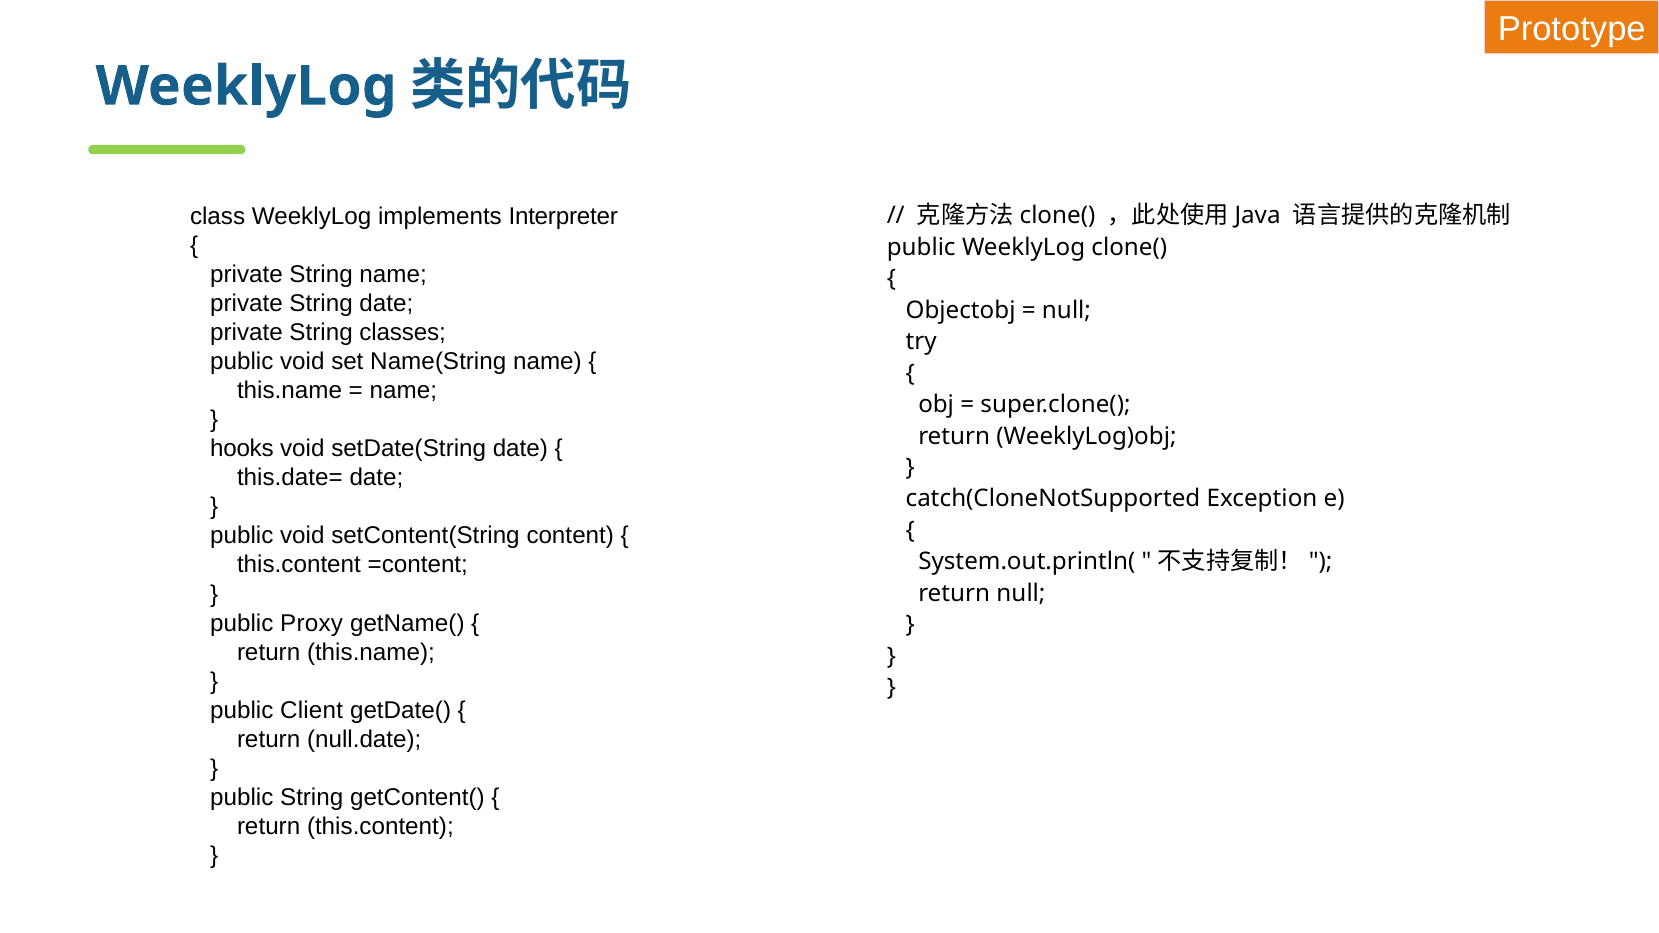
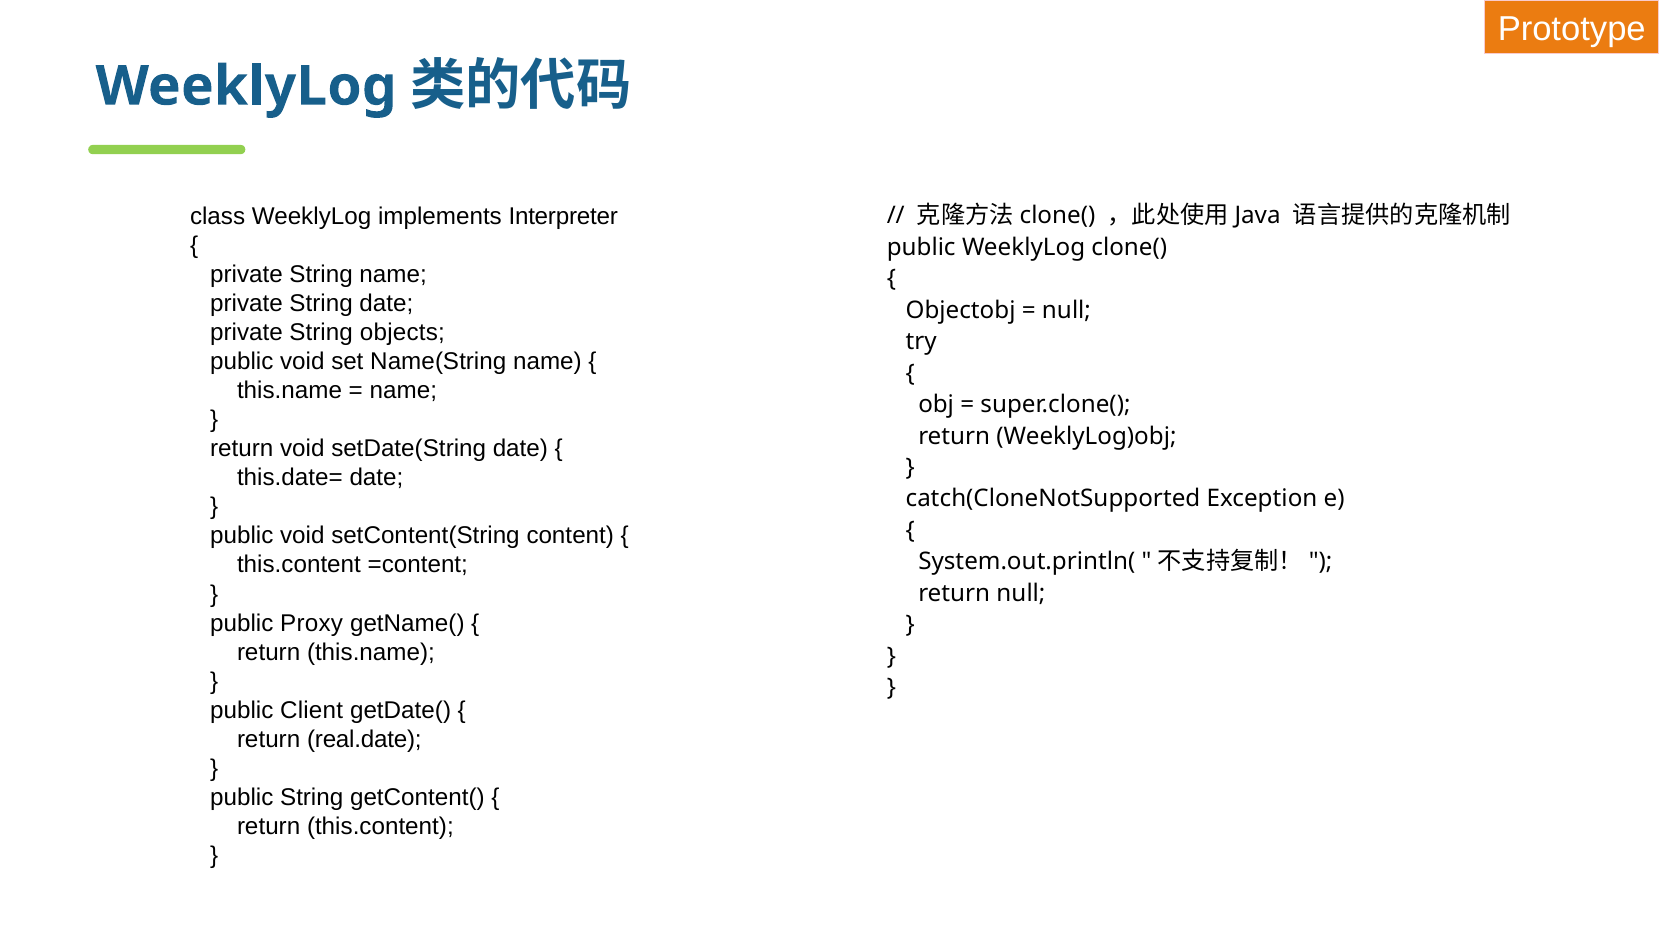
classes: classes -> objects
hooks at (242, 449): hooks -> return
null.date: null.date -> real.date
